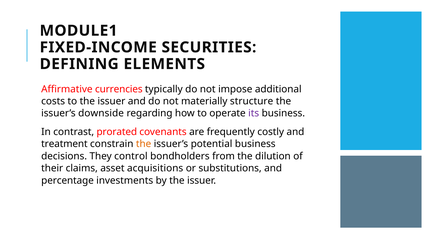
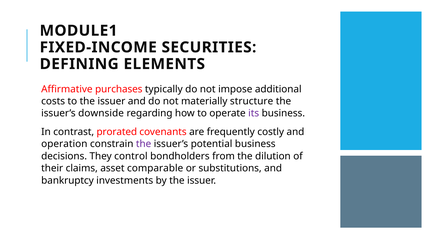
currencies: currencies -> purchases
treatment: treatment -> operation
the at (144, 144) colour: orange -> purple
acquisitions: acquisitions -> comparable
percentage: percentage -> bankruptcy
